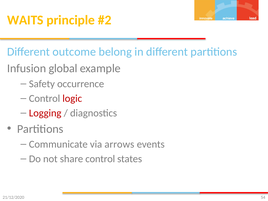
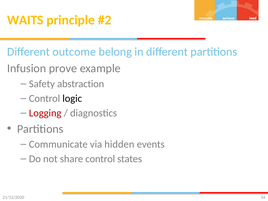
global: global -> prove
occurrence: occurrence -> abstraction
logic colour: red -> black
arrows: arrows -> hidden
